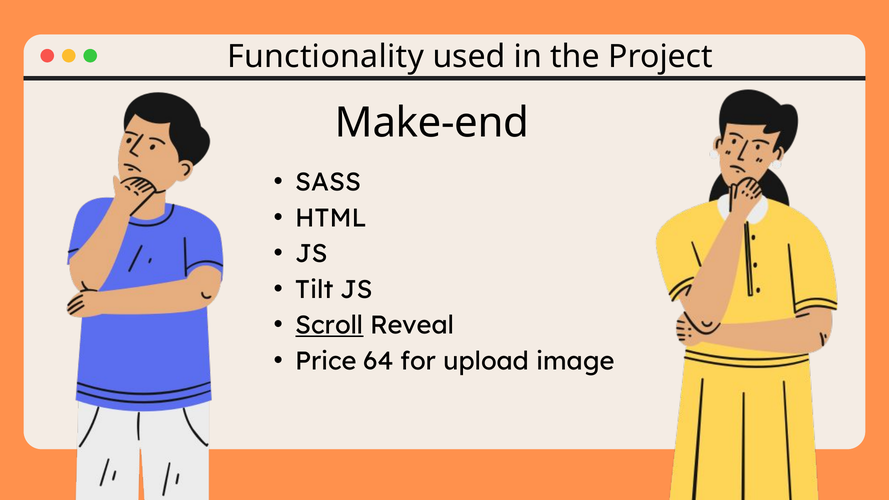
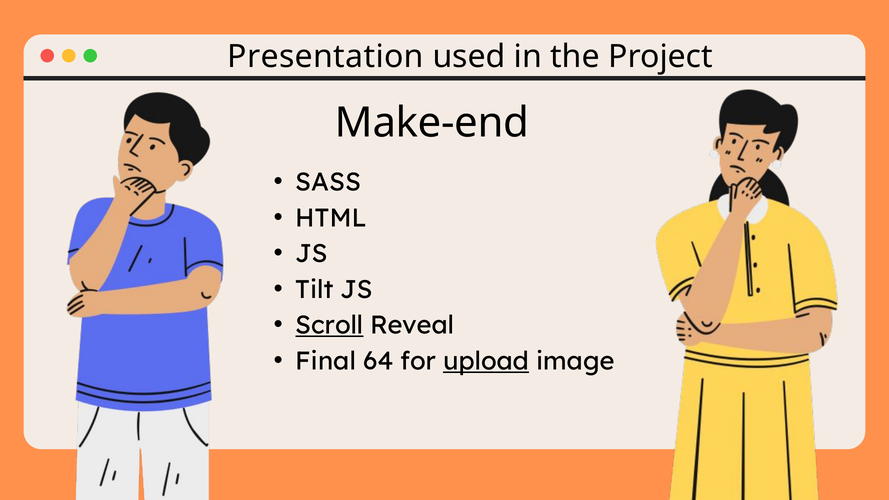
Functionality: Functionality -> Presentation
Price: Price -> Final
upload underline: none -> present
